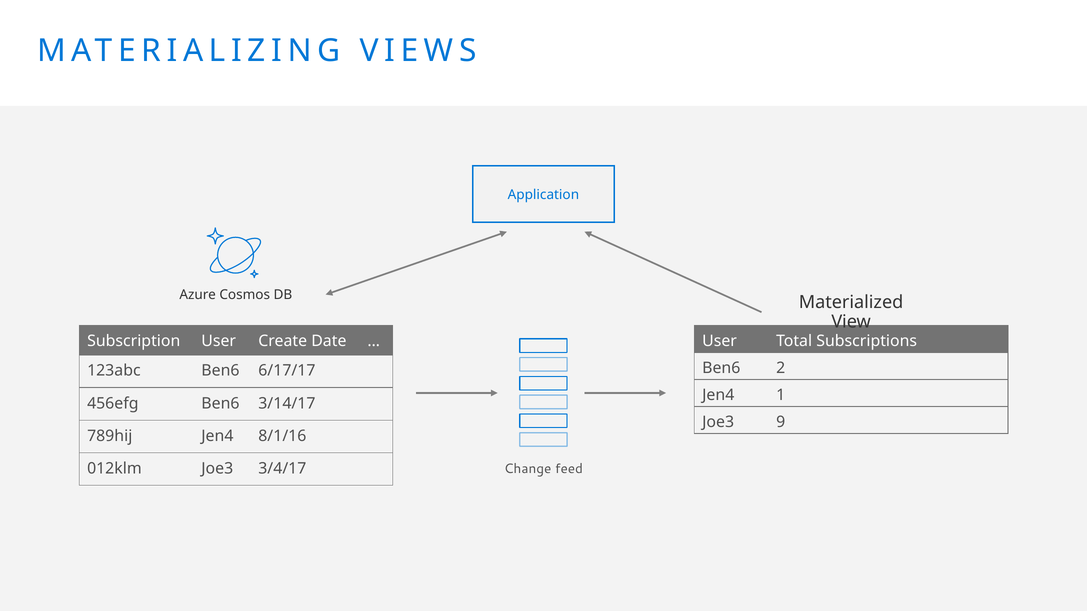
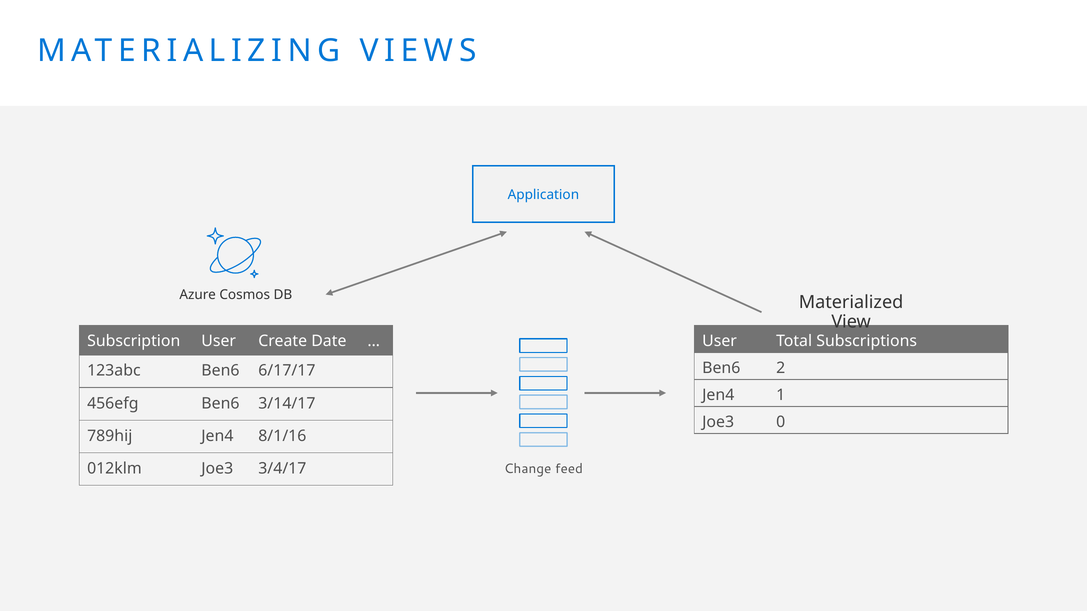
9: 9 -> 0
